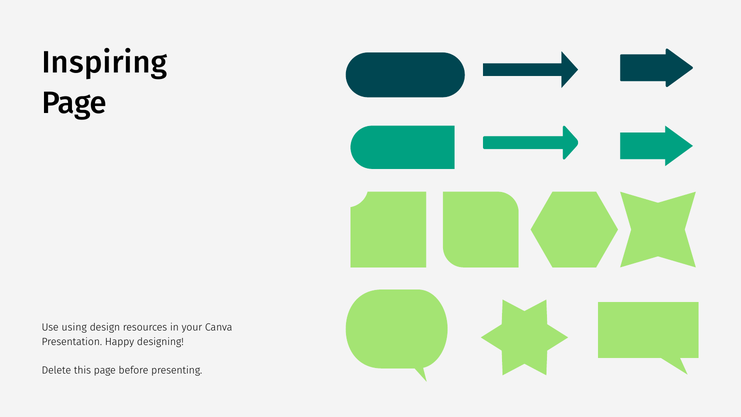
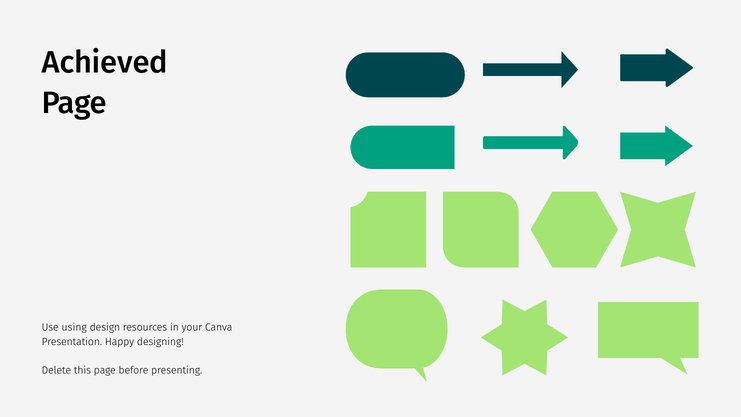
Inspiring: Inspiring -> Achieved
